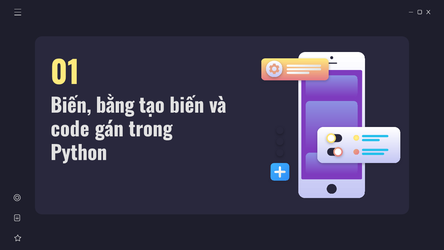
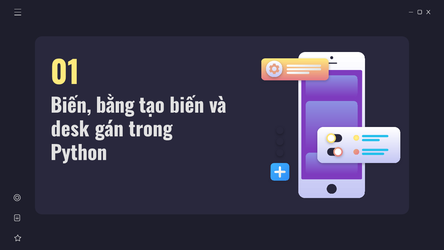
code: code -> desk
